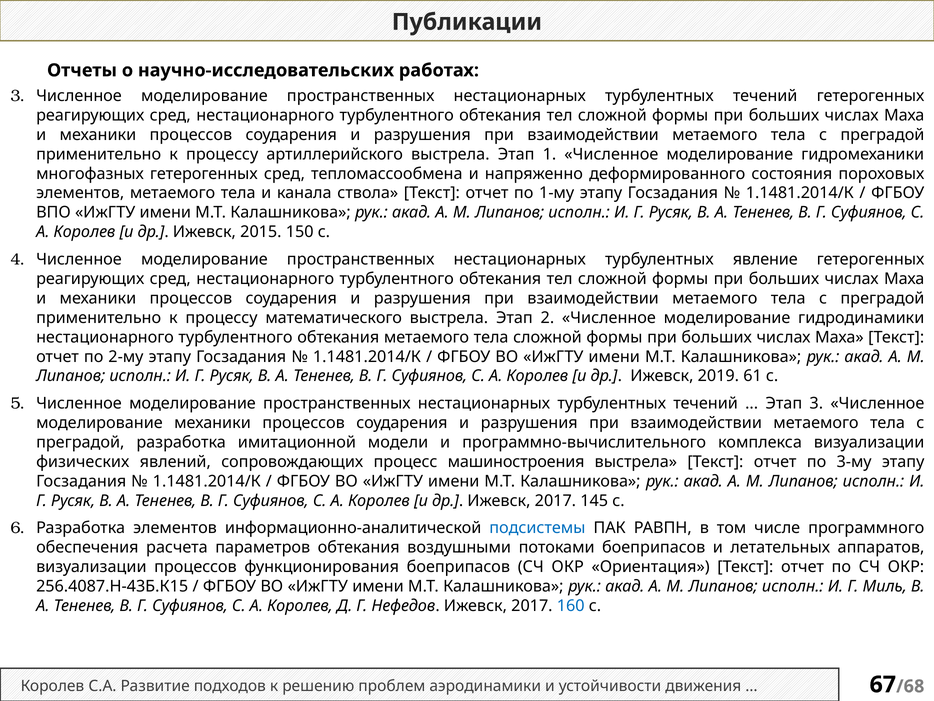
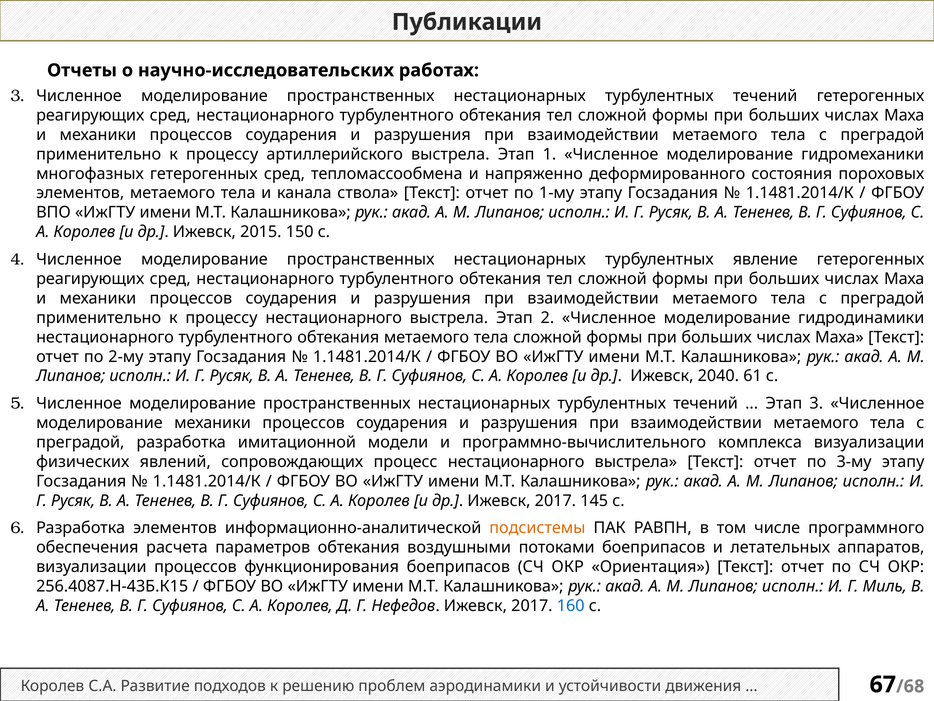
процессу математического: математического -> нестационарного
2019: 2019 -> 2040
процесс машиностроения: машиностроения -> нестационарного
подсистемы colour: blue -> orange
